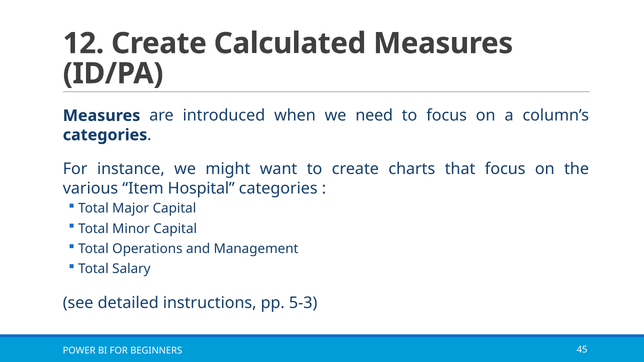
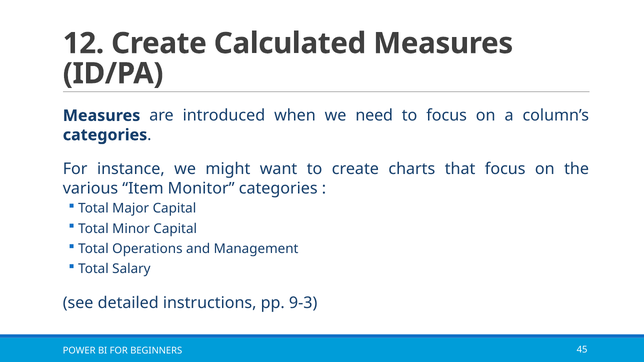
Hospital: Hospital -> Monitor
5-3: 5-3 -> 9-3
